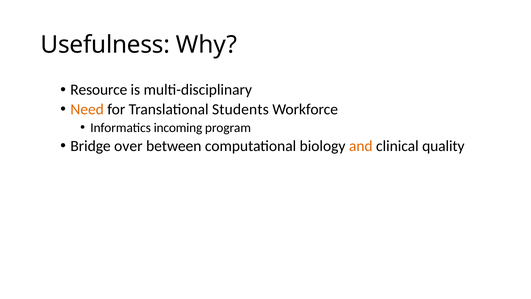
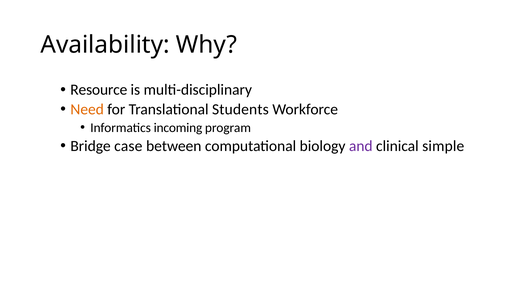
Usefulness: Usefulness -> Availability
over: over -> case
and colour: orange -> purple
quality: quality -> simple
